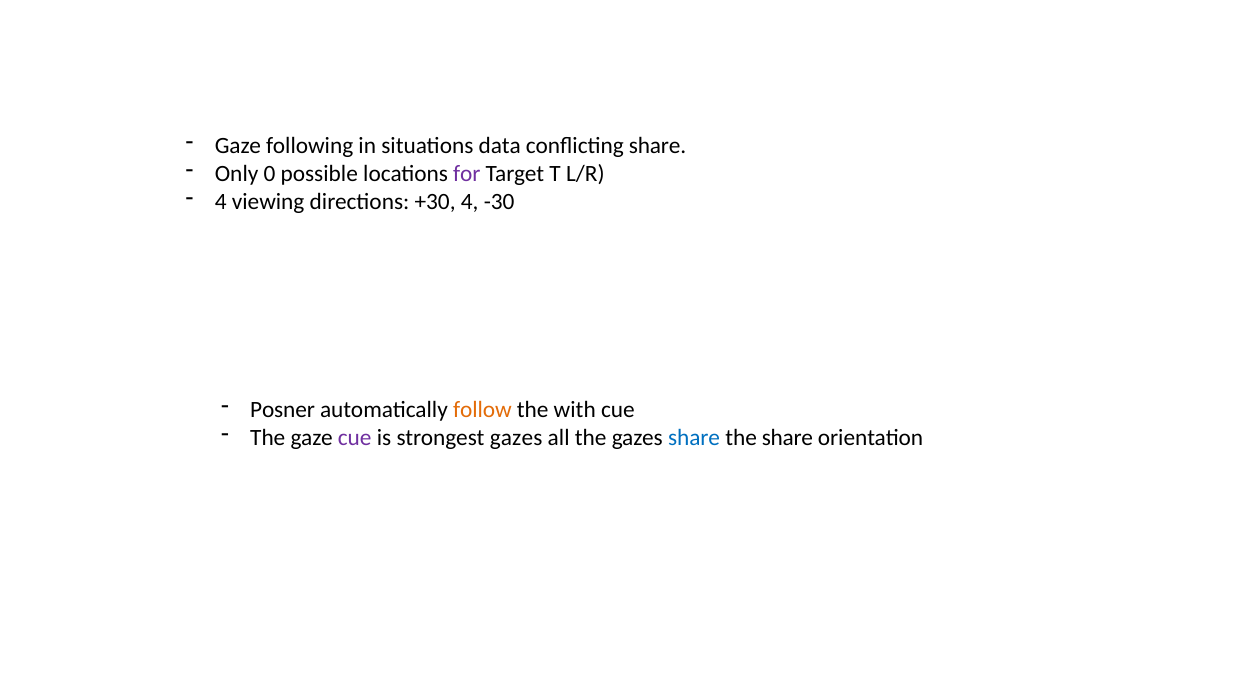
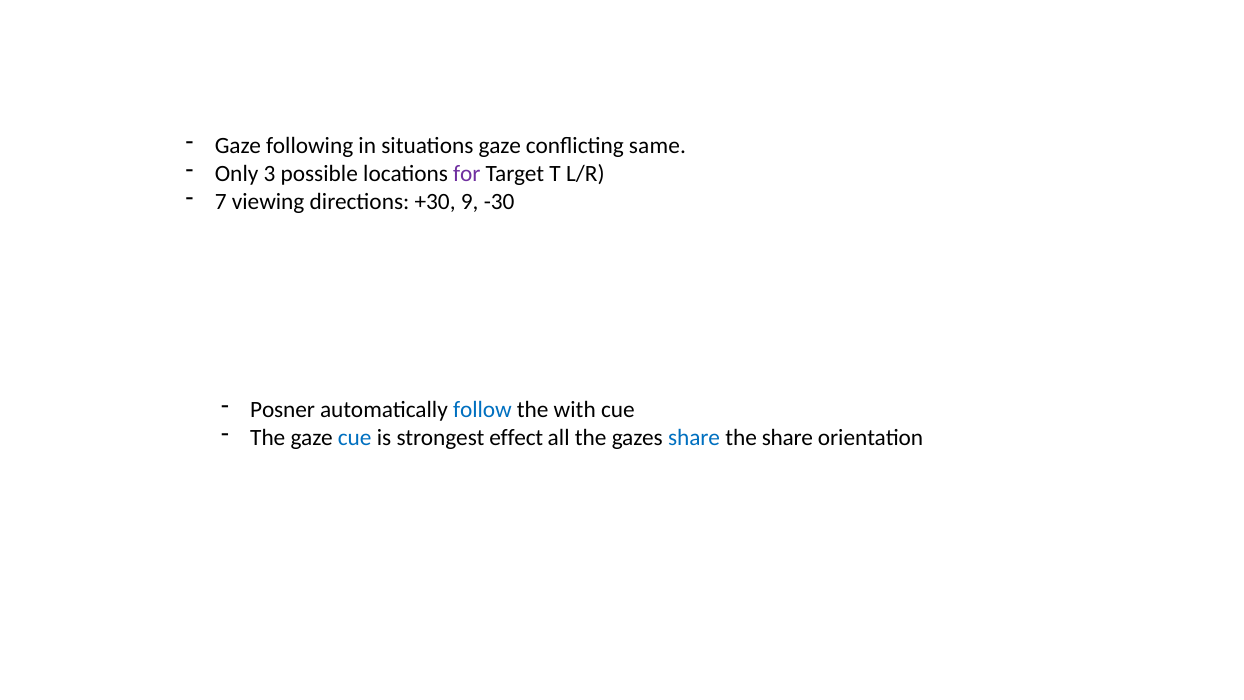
situations data: data -> gaze
conflicting share: share -> same
0: 0 -> 3
4 at (221, 202): 4 -> 7
+30 4: 4 -> 9
follow colour: orange -> blue
cue at (355, 438) colour: purple -> blue
strongest gazes: gazes -> effect
